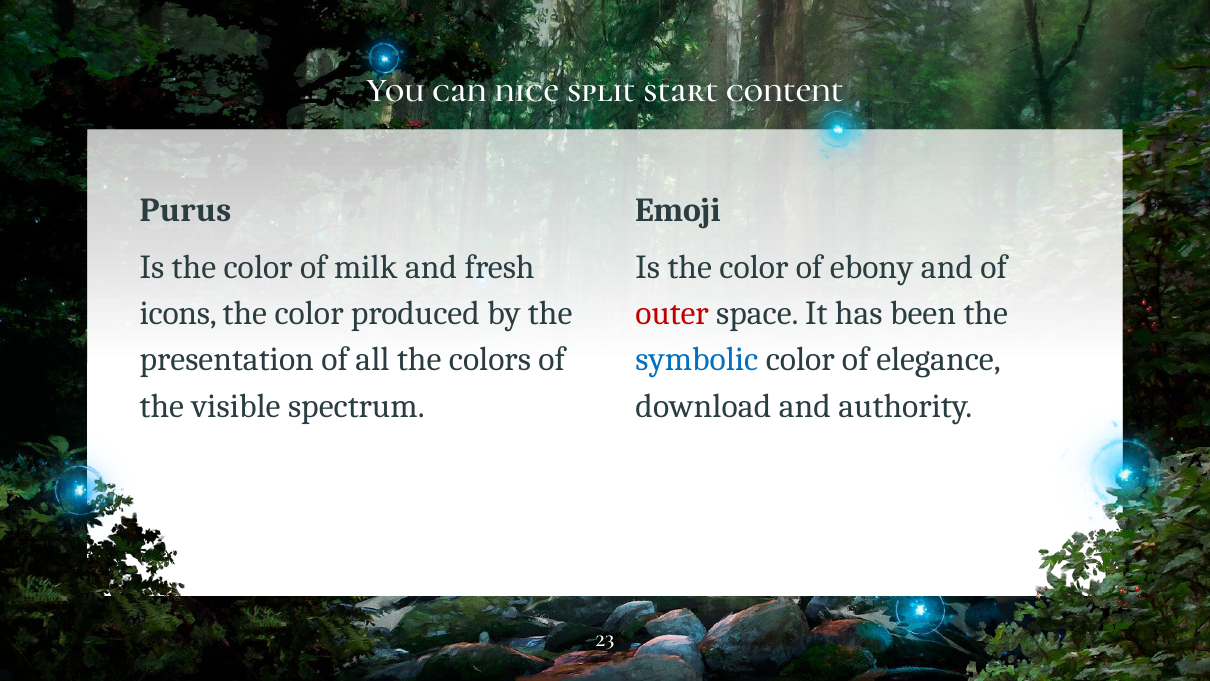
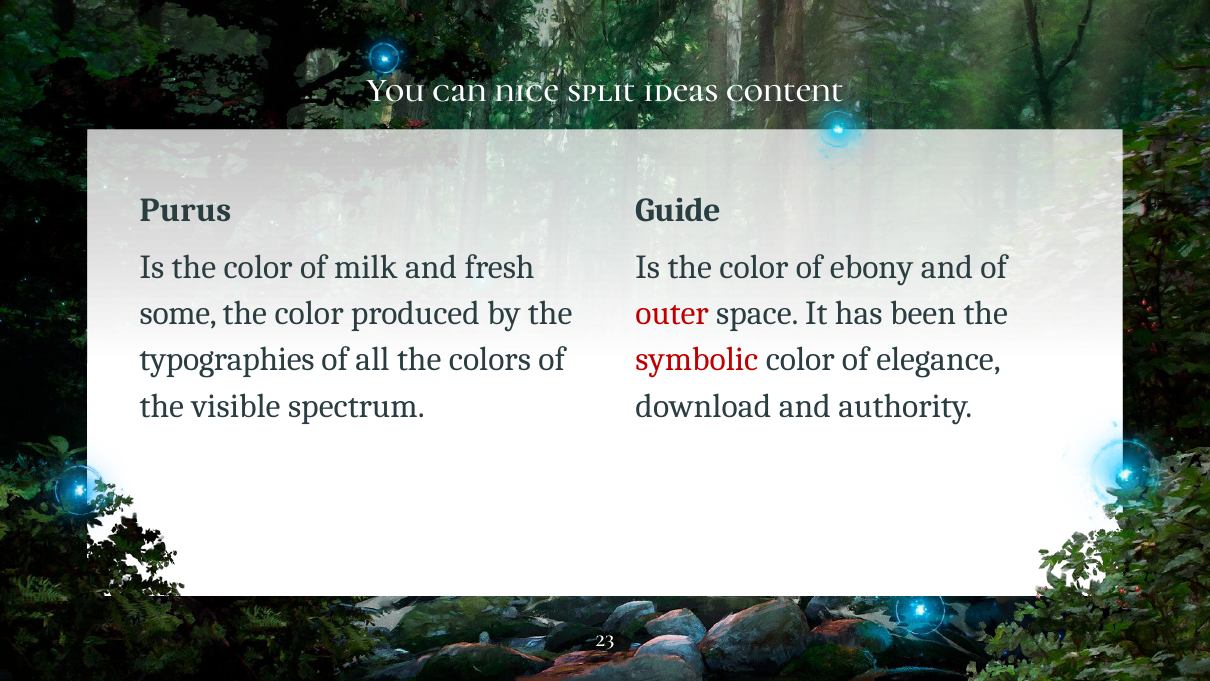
start: start -> ideas
Emoji: Emoji -> Guide
icons: icons -> some
presentation: presentation -> typographies
symbolic colour: blue -> red
